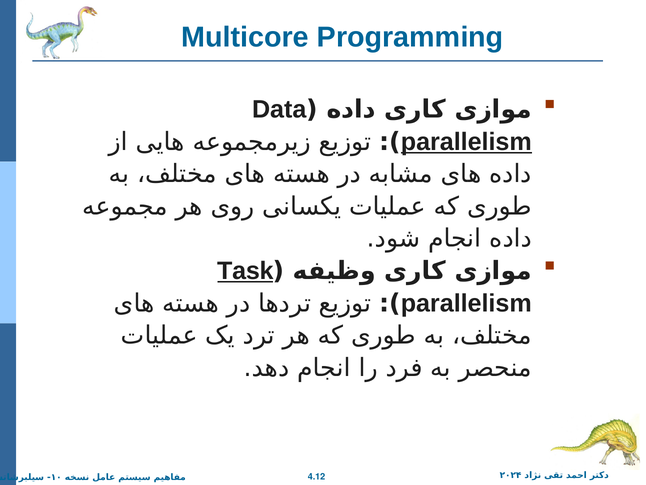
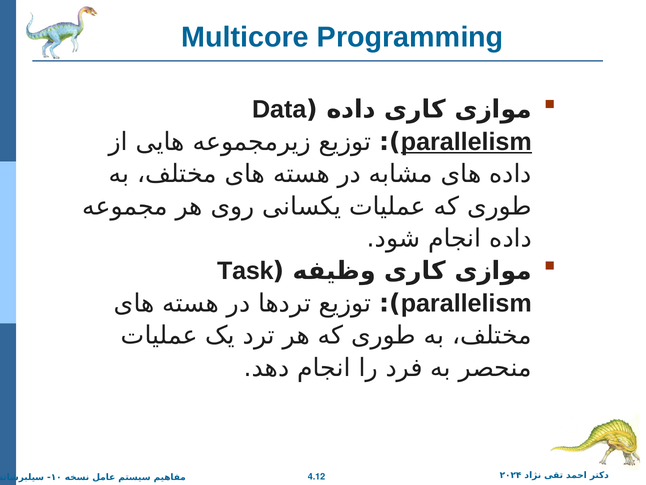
Task underline: present -> none
